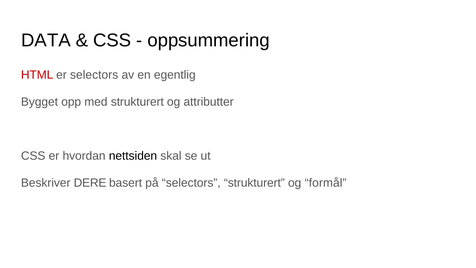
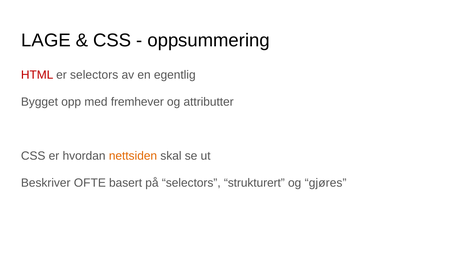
DATA: DATA -> LAGE
med strukturert: strukturert -> fremhever
nettsiden colour: black -> orange
DERE: DERE -> OFTE
formål: formål -> gjøres
